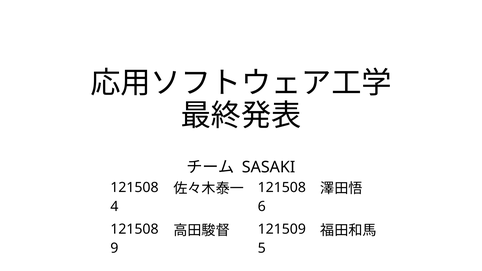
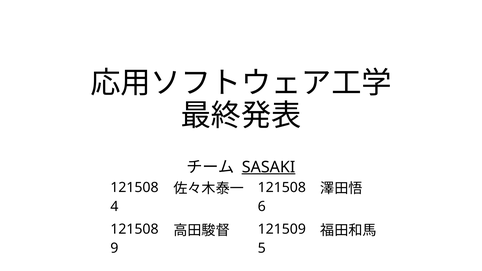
SASAKI underline: none -> present
